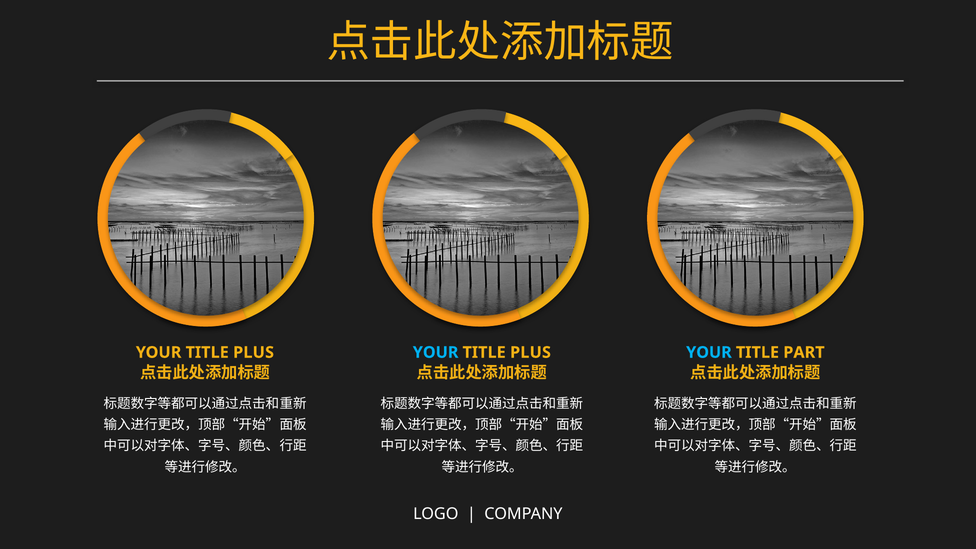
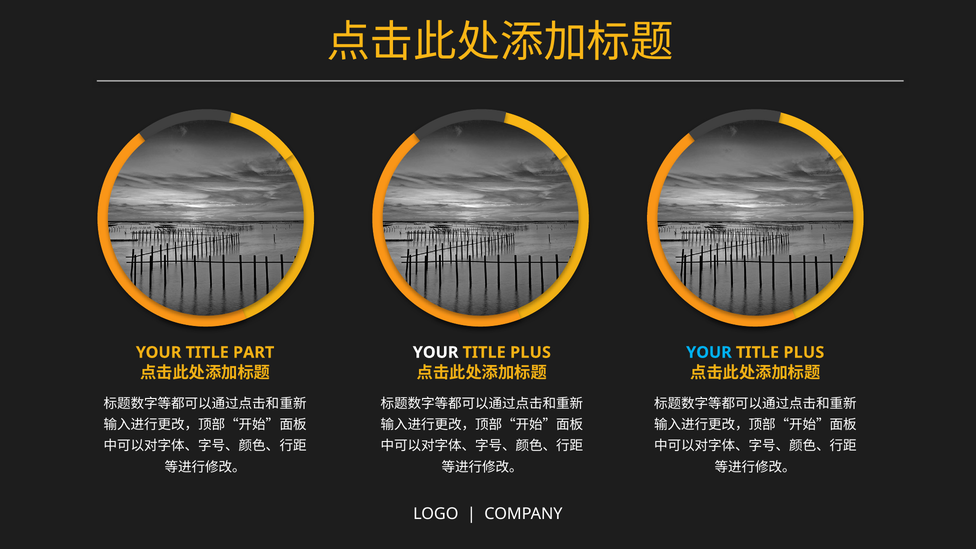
PLUS at (254, 352): PLUS -> PART
YOUR at (436, 352) colour: light blue -> white
PART at (804, 352): PART -> PLUS
